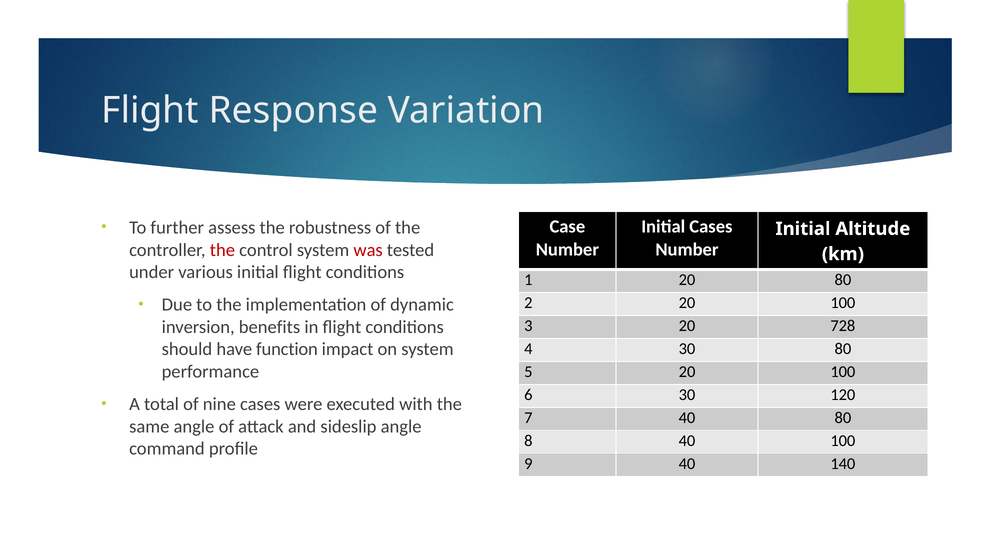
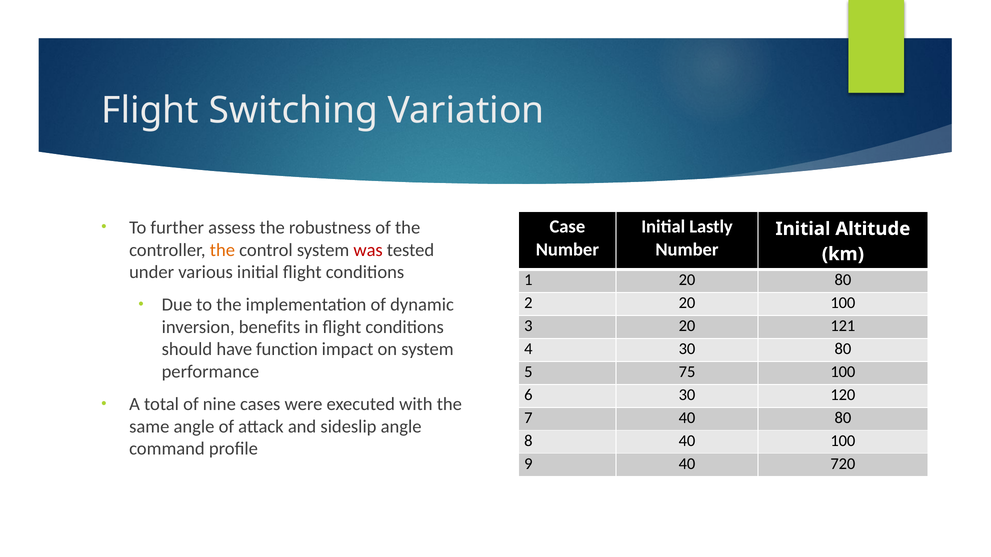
Response: Response -> Switching
Initial Cases: Cases -> Lastly
the at (222, 250) colour: red -> orange
728: 728 -> 121
5 20: 20 -> 75
140: 140 -> 720
